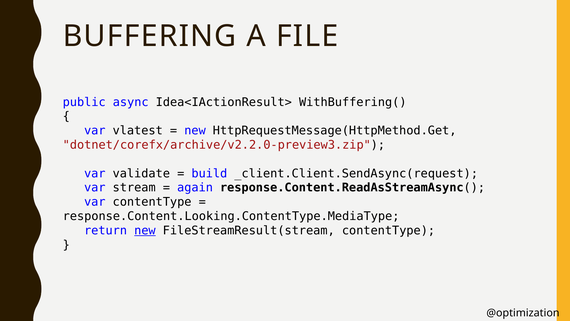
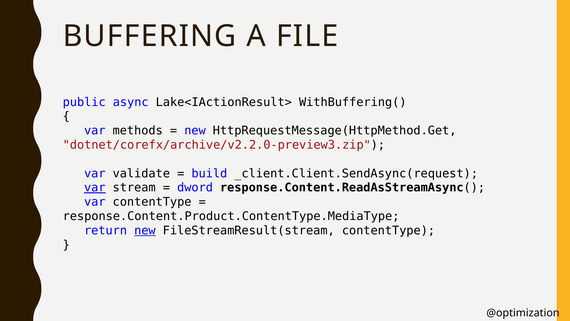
Idea<IActionResult>: Idea<IActionResult> -> Lake<IActionResult>
vlatest: vlatest -> methods
var at (95, 187) underline: none -> present
again: again -> dword
response.Content.Looking.ContentType.MediaType: response.Content.Looking.ContentType.MediaType -> response.Content.Product.ContentType.MediaType
